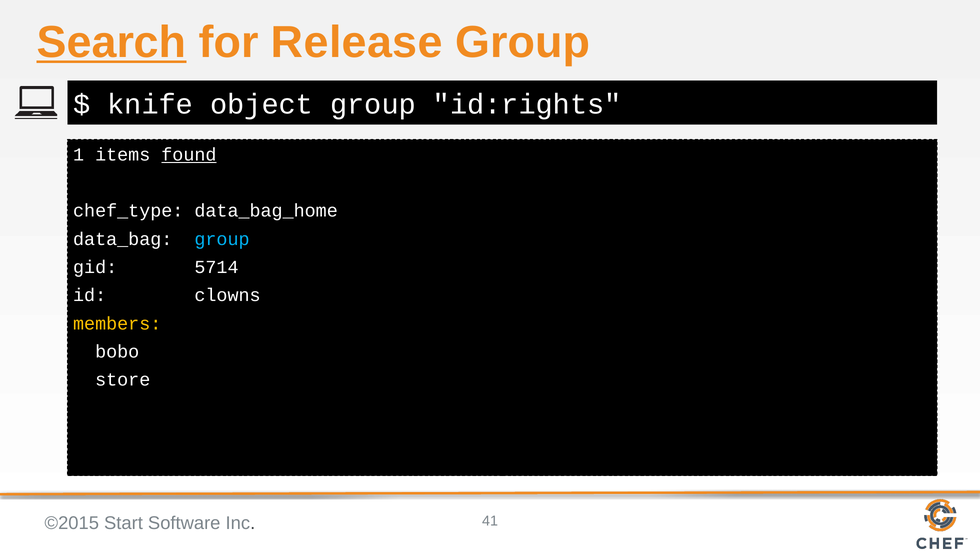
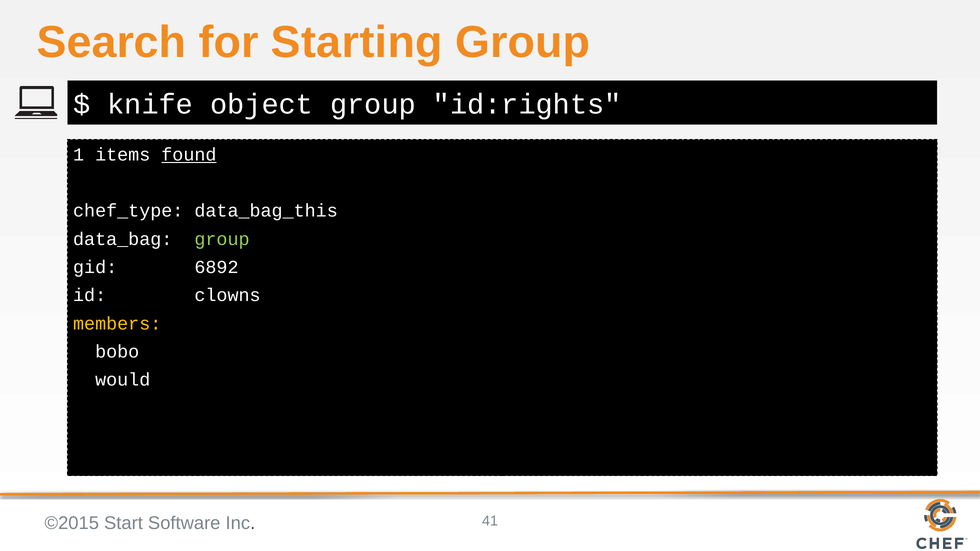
Search underline: present -> none
Release: Release -> Starting
data_bag_home: data_bag_home -> data_bag_this
group at (222, 239) colour: light blue -> light green
5714: 5714 -> 6892
store: store -> would
